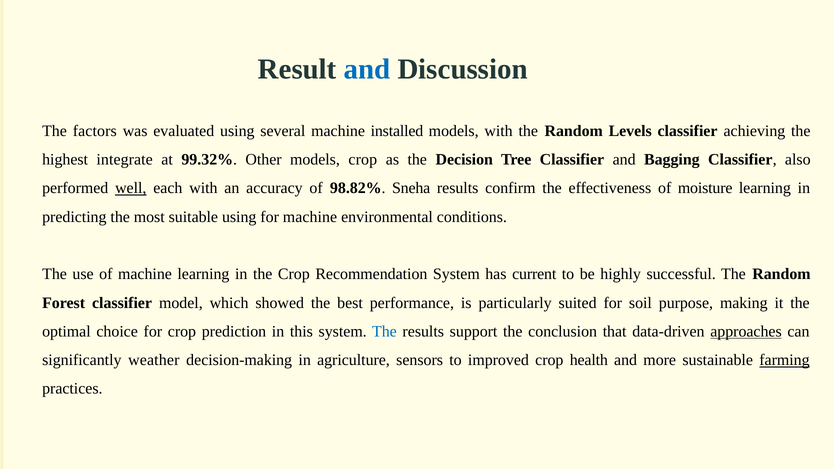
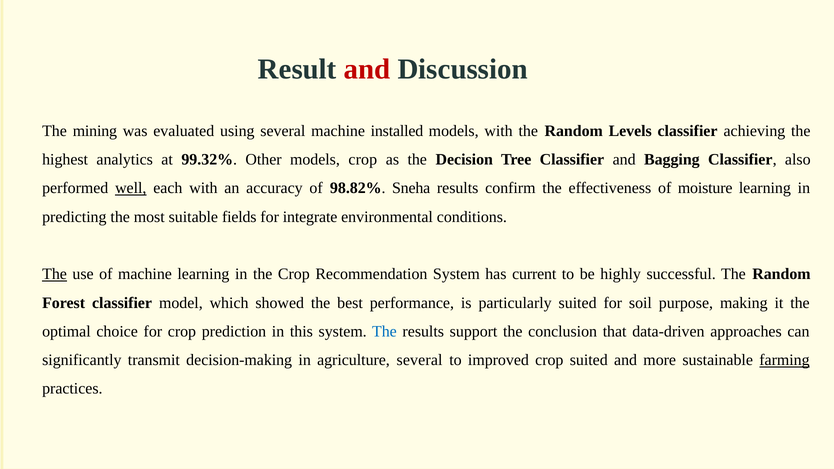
and at (367, 69) colour: blue -> red
factors: factors -> mining
integrate: integrate -> analytics
suitable using: using -> fields
for machine: machine -> integrate
The at (55, 274) underline: none -> present
approaches underline: present -> none
weather: weather -> transmit
agriculture sensors: sensors -> several
crop health: health -> suited
